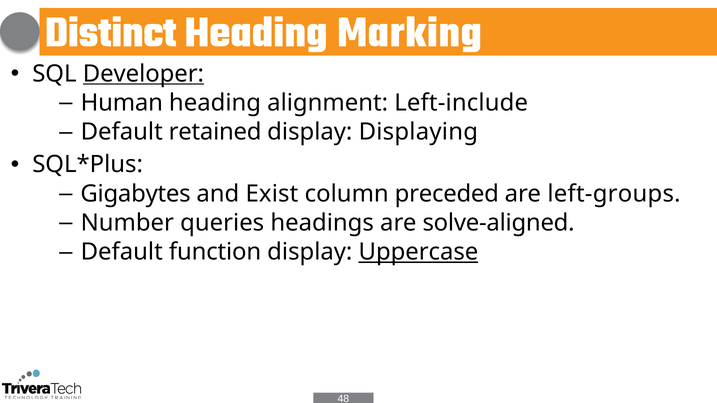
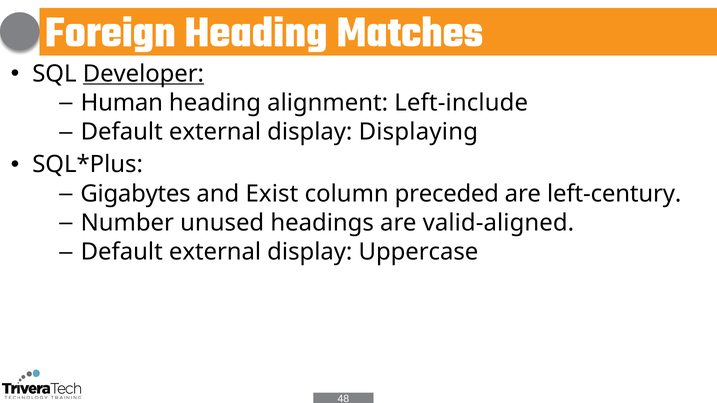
Distinct: Distinct -> Foreign
Marking: Marking -> Matches
retained at (215, 132): retained -> external
left-groups: left-groups -> left-century
queries: queries -> unused
solve-aligned: solve-aligned -> valid-aligned
function at (215, 252): function -> external
Uppercase underline: present -> none
